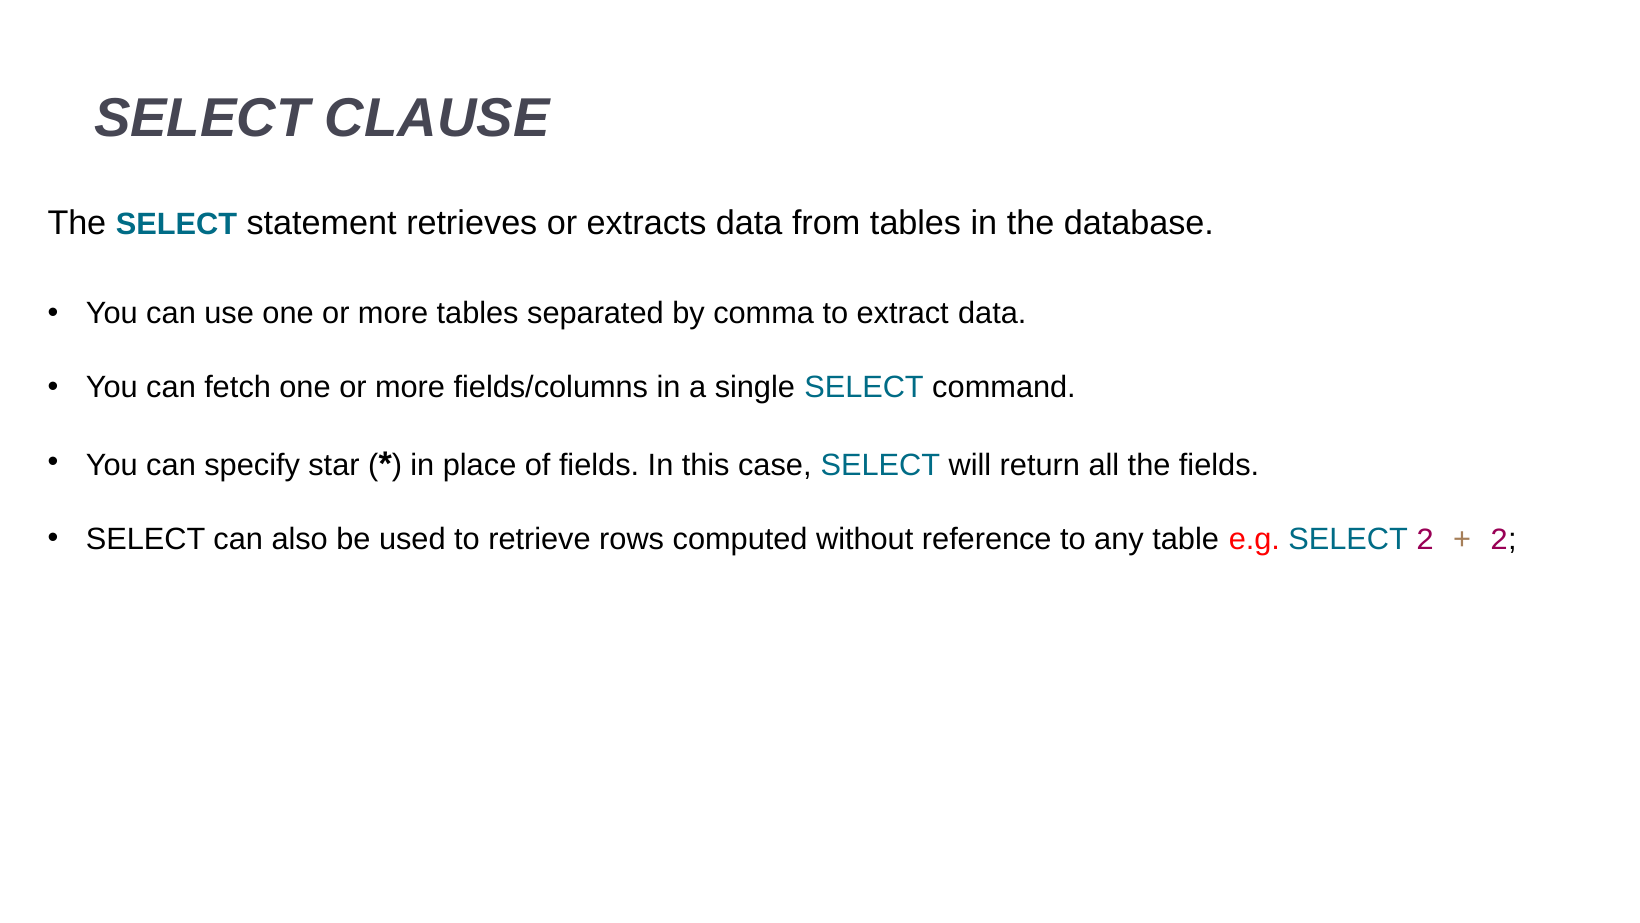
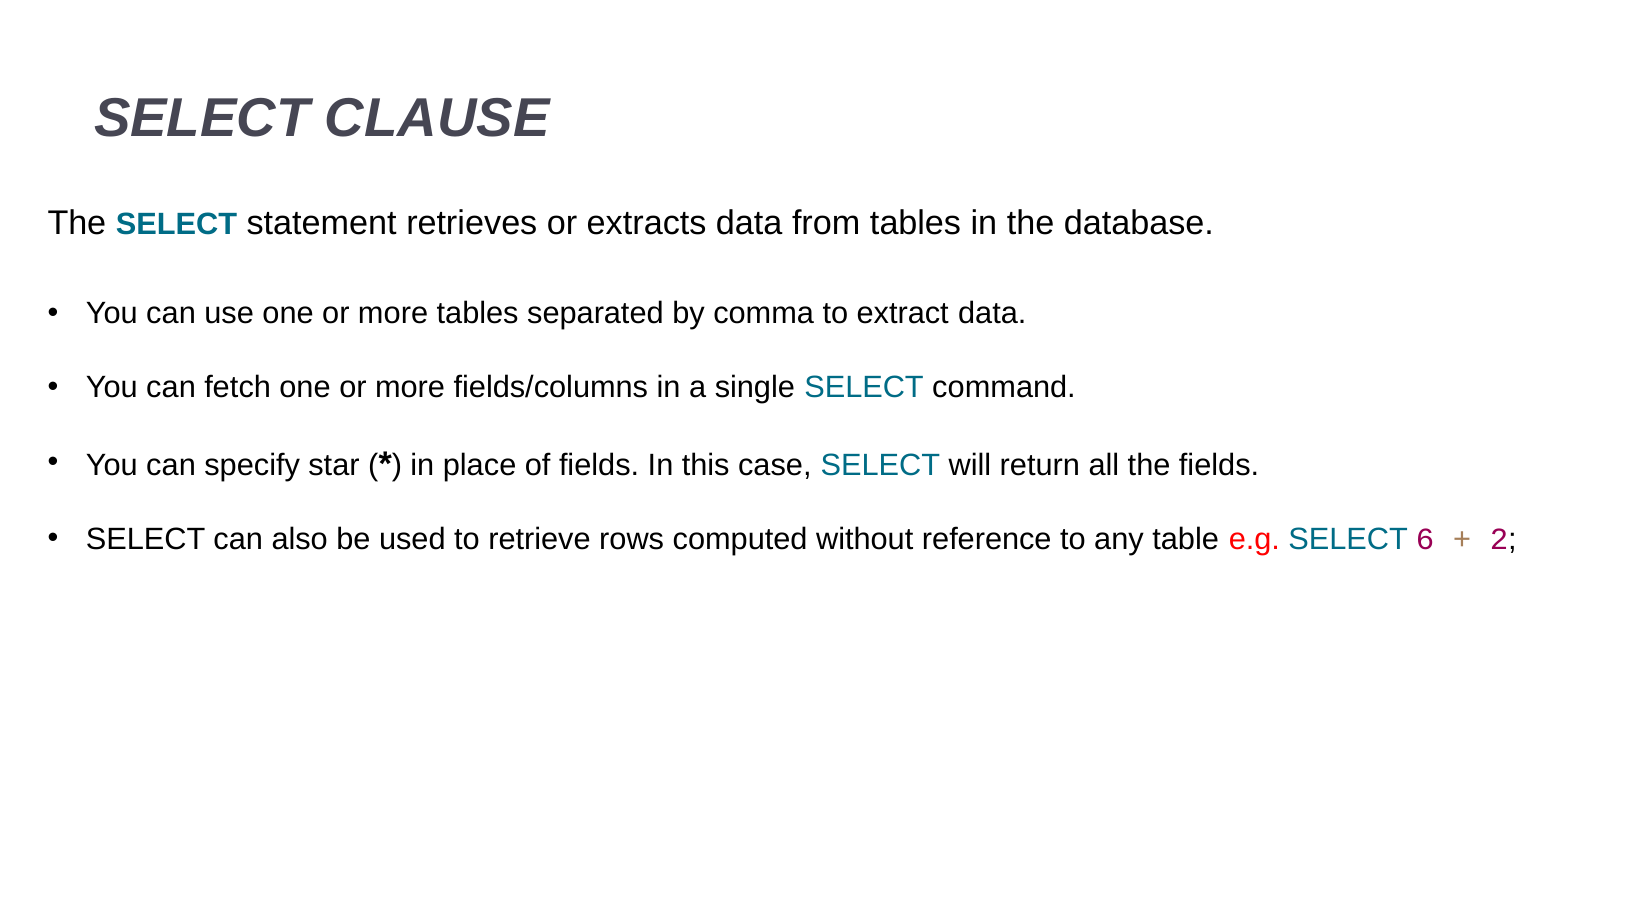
SELECT 2: 2 -> 6
